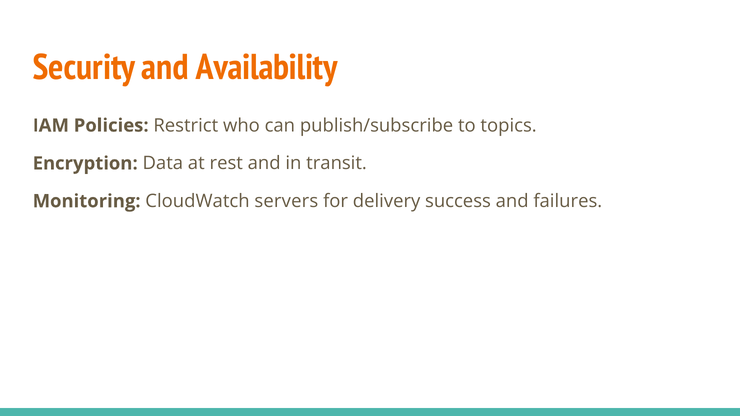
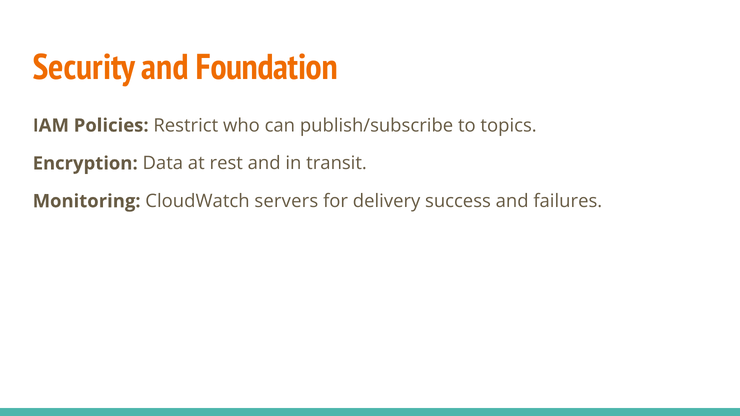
Availability: Availability -> Foundation
